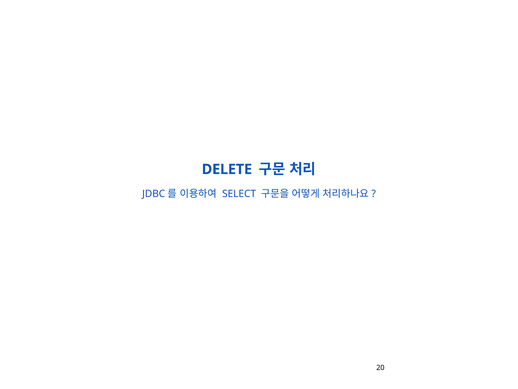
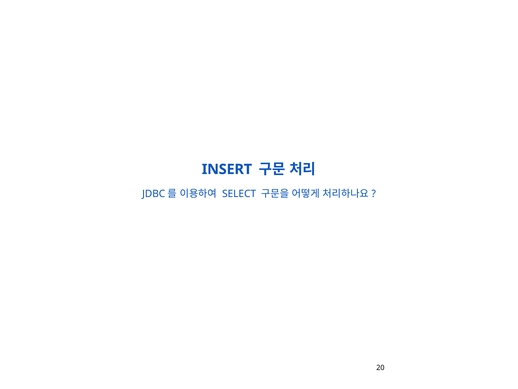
DELETE: DELETE -> INSERT
